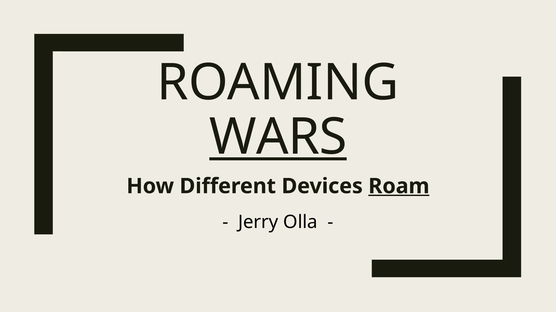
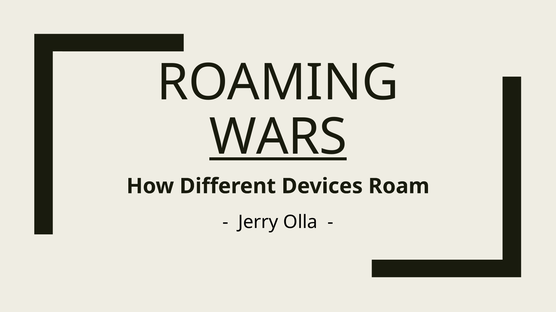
Roam underline: present -> none
